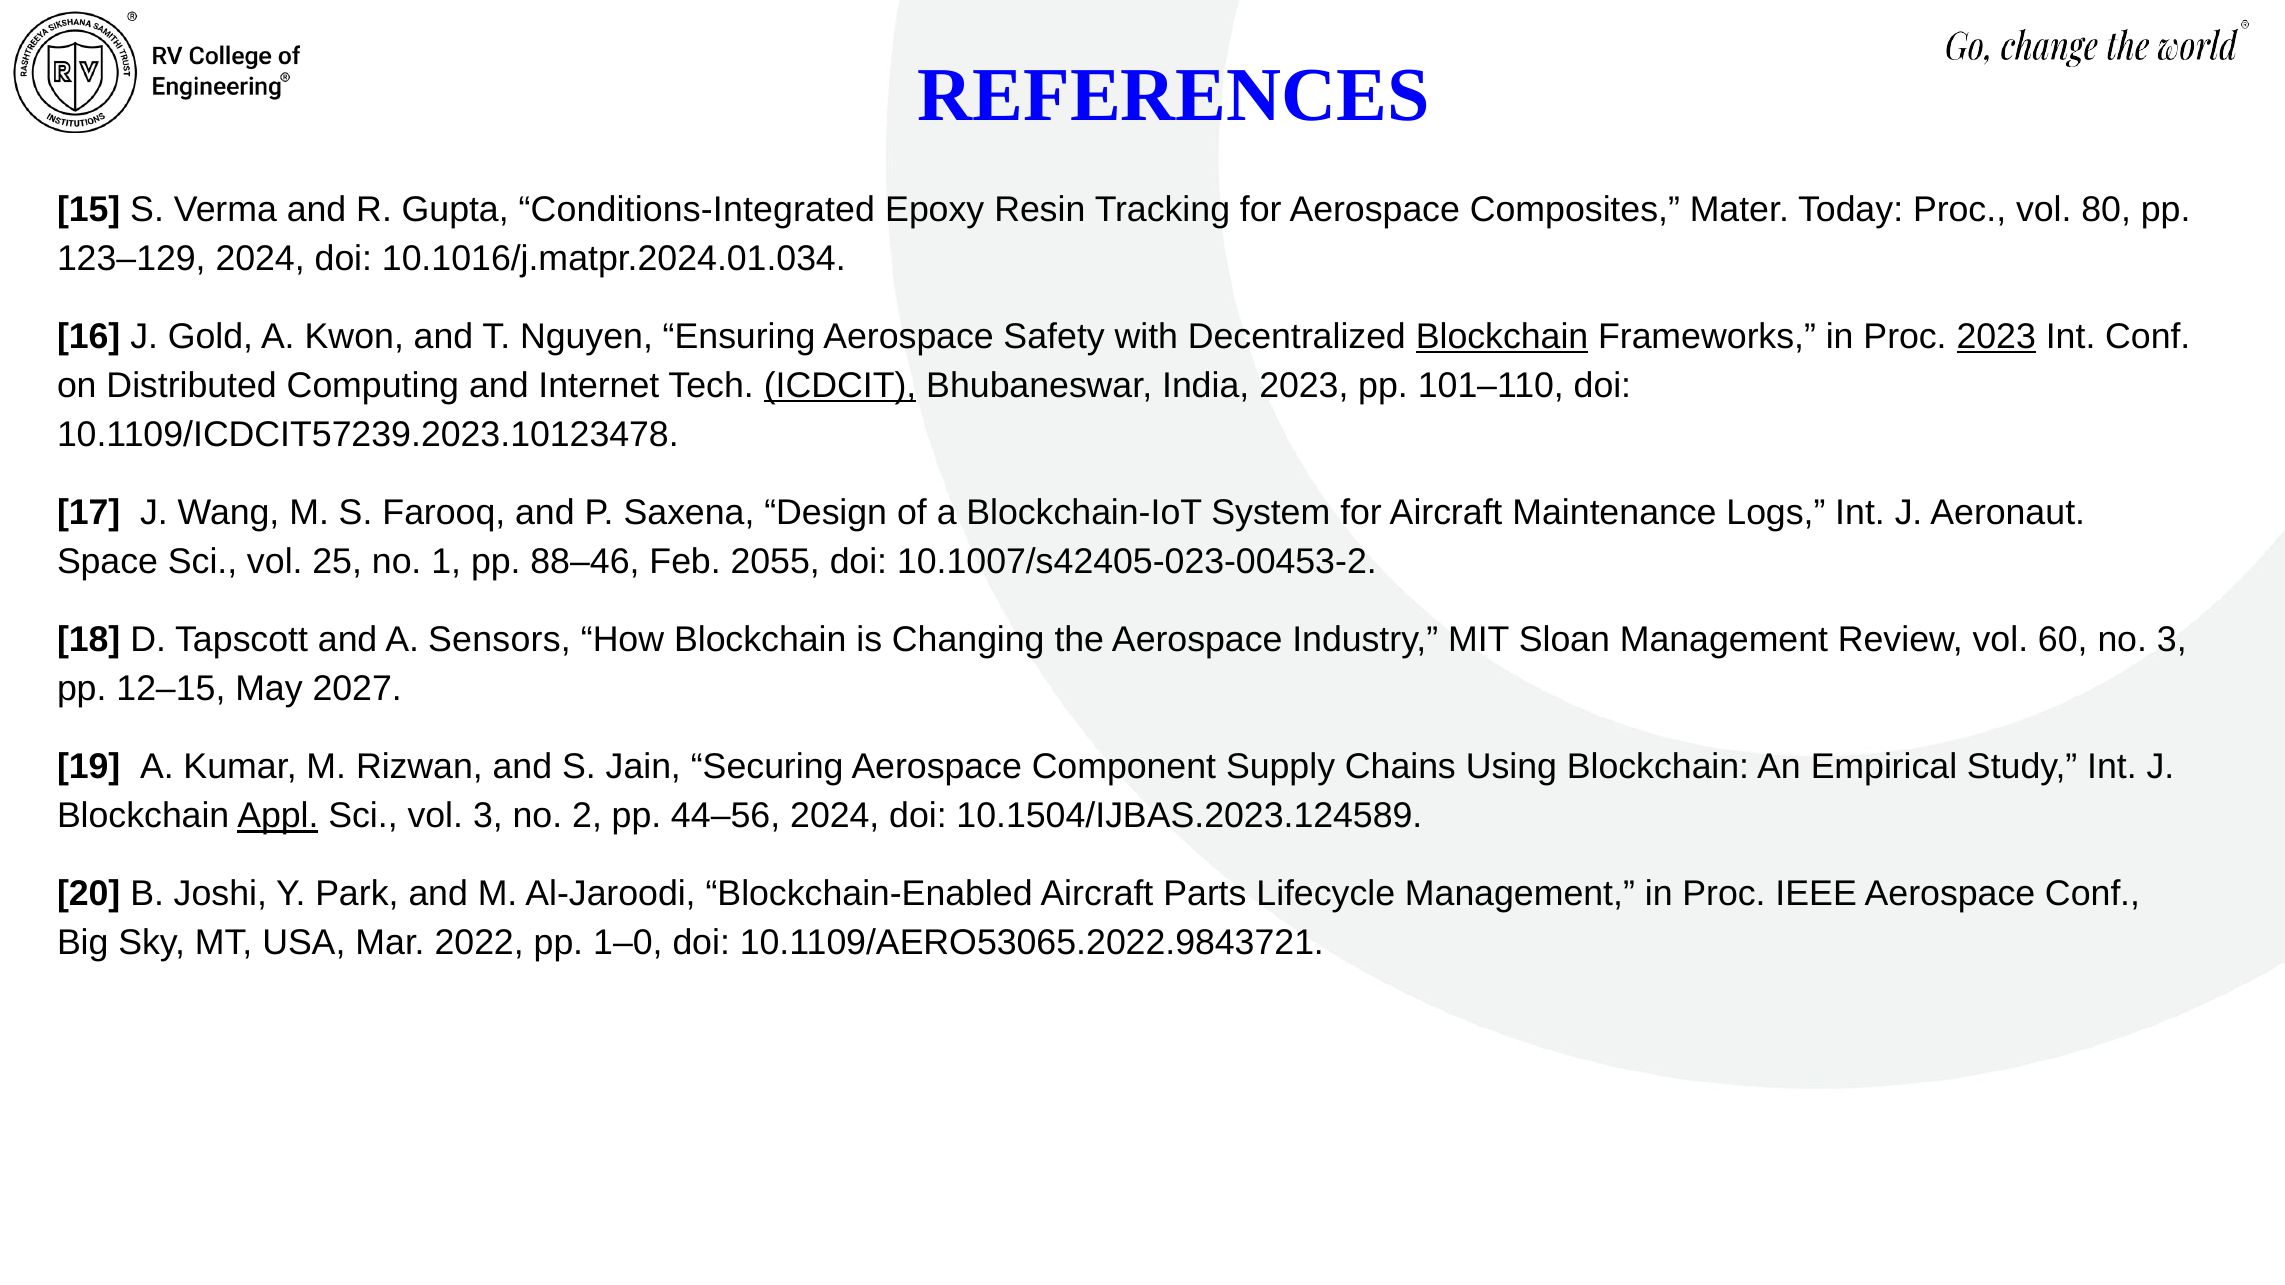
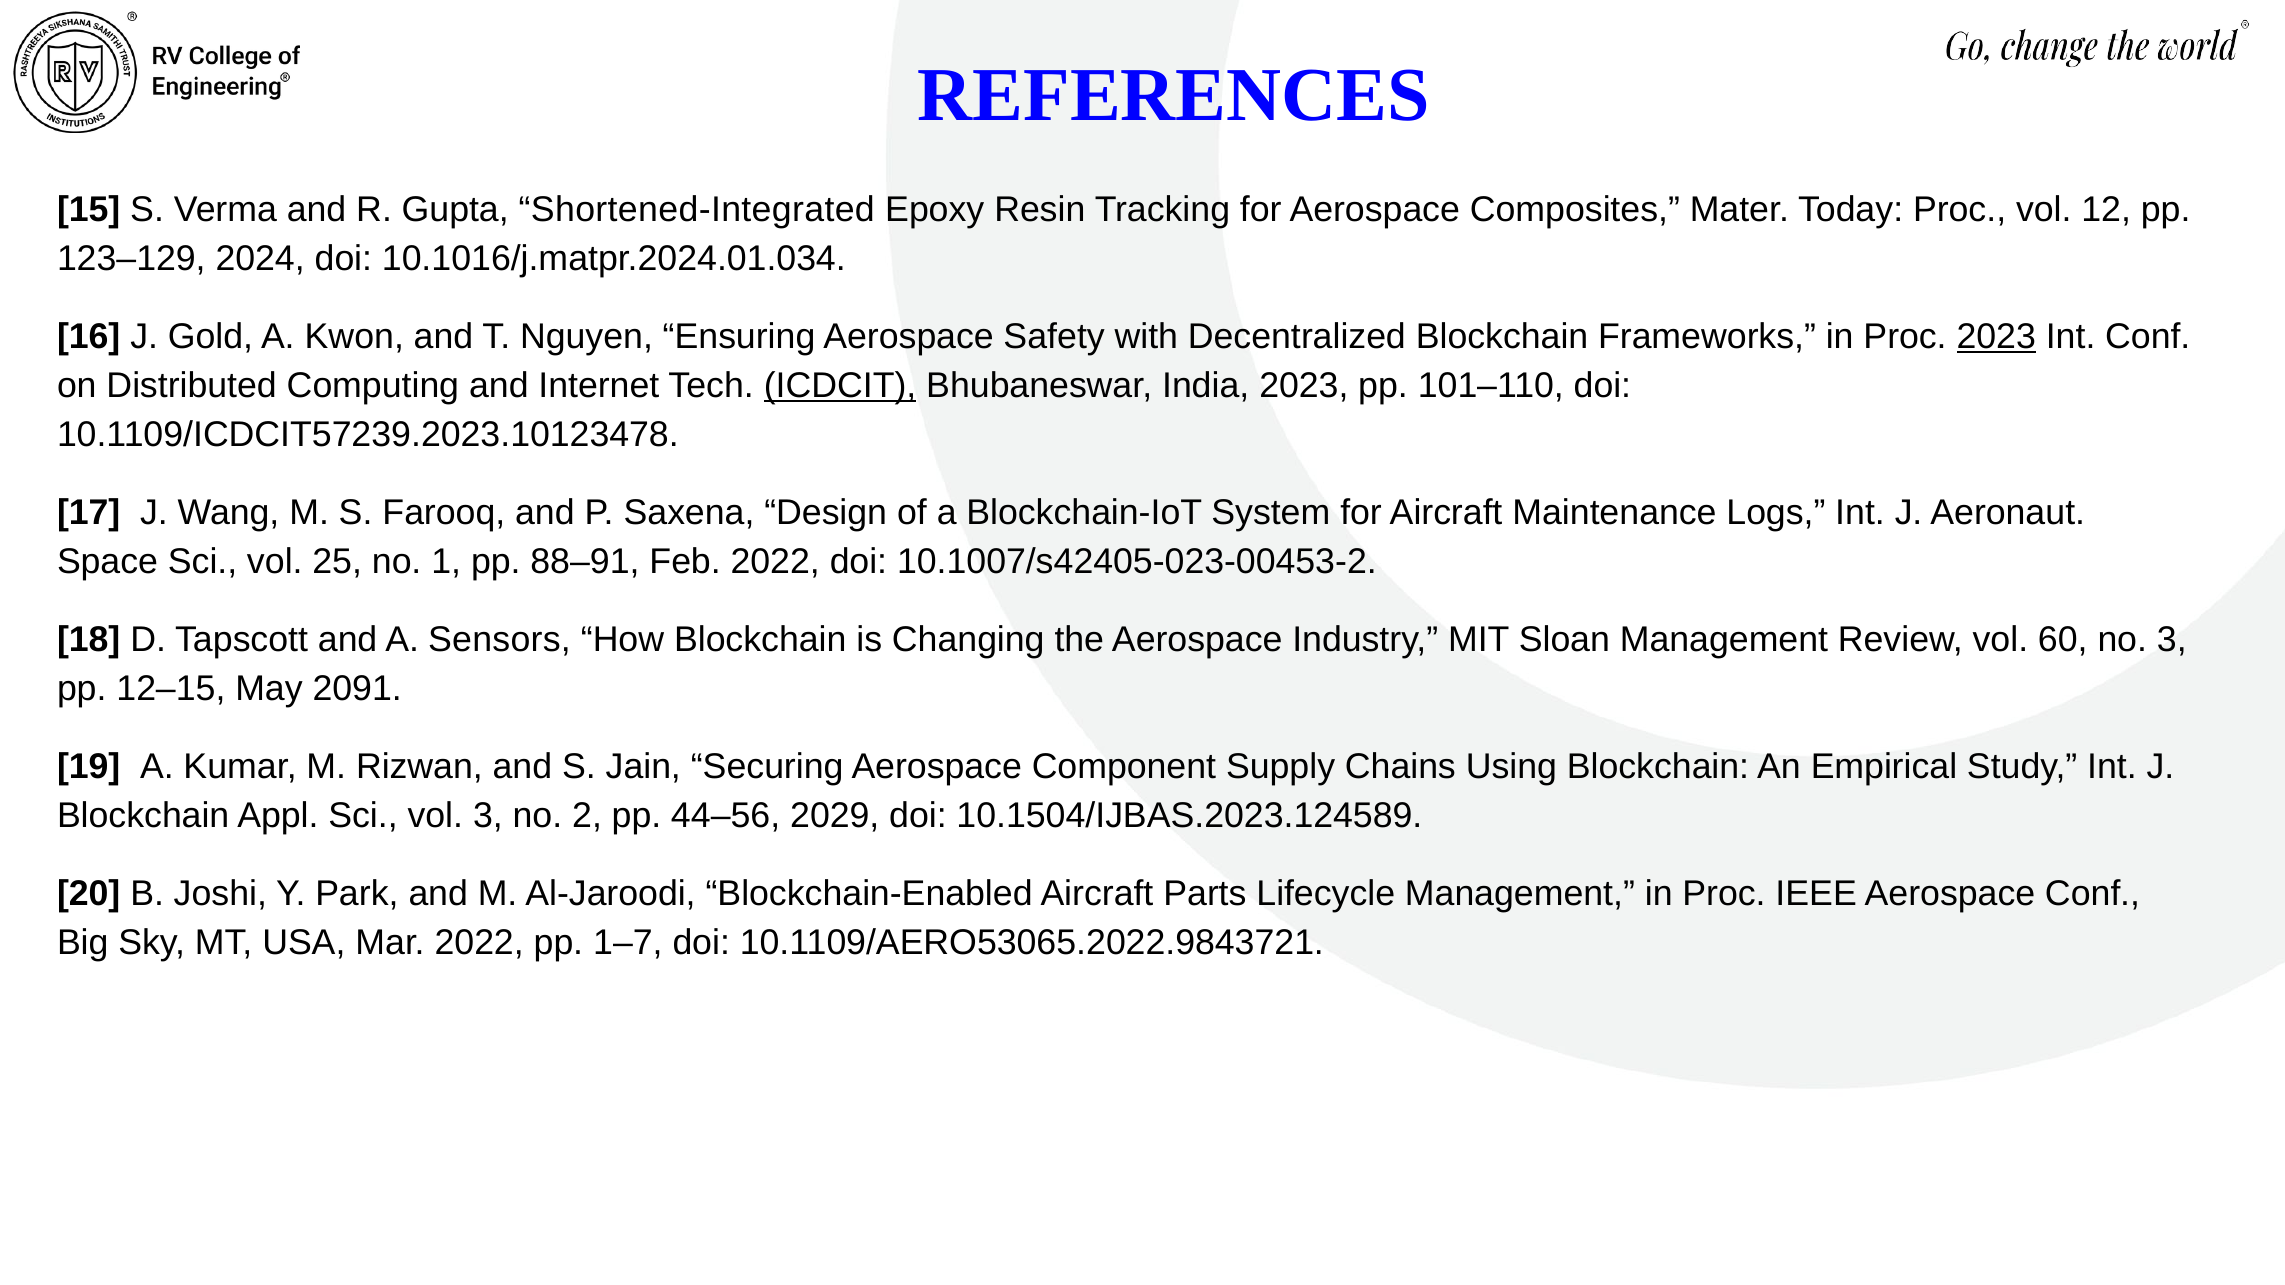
Conditions-Integrated: Conditions-Integrated -> Shortened-Integrated
80: 80 -> 12
Blockchain at (1502, 337) underline: present -> none
88–46: 88–46 -> 88–91
Feb 2055: 2055 -> 2022
2027: 2027 -> 2091
Appl underline: present -> none
44–56 2024: 2024 -> 2029
1–0: 1–0 -> 1–7
